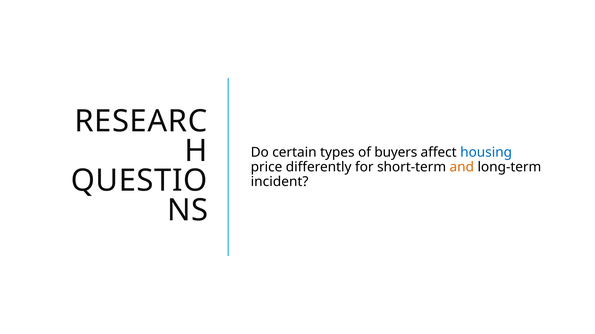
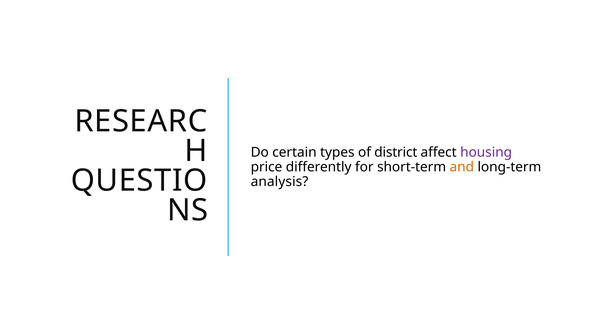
buyers: buyers -> district
housing colour: blue -> purple
incident: incident -> analysis
